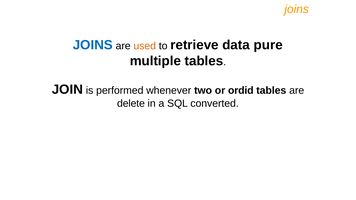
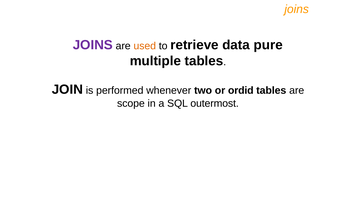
JOINS at (93, 45) colour: blue -> purple
delete: delete -> scope
converted: converted -> outermost
